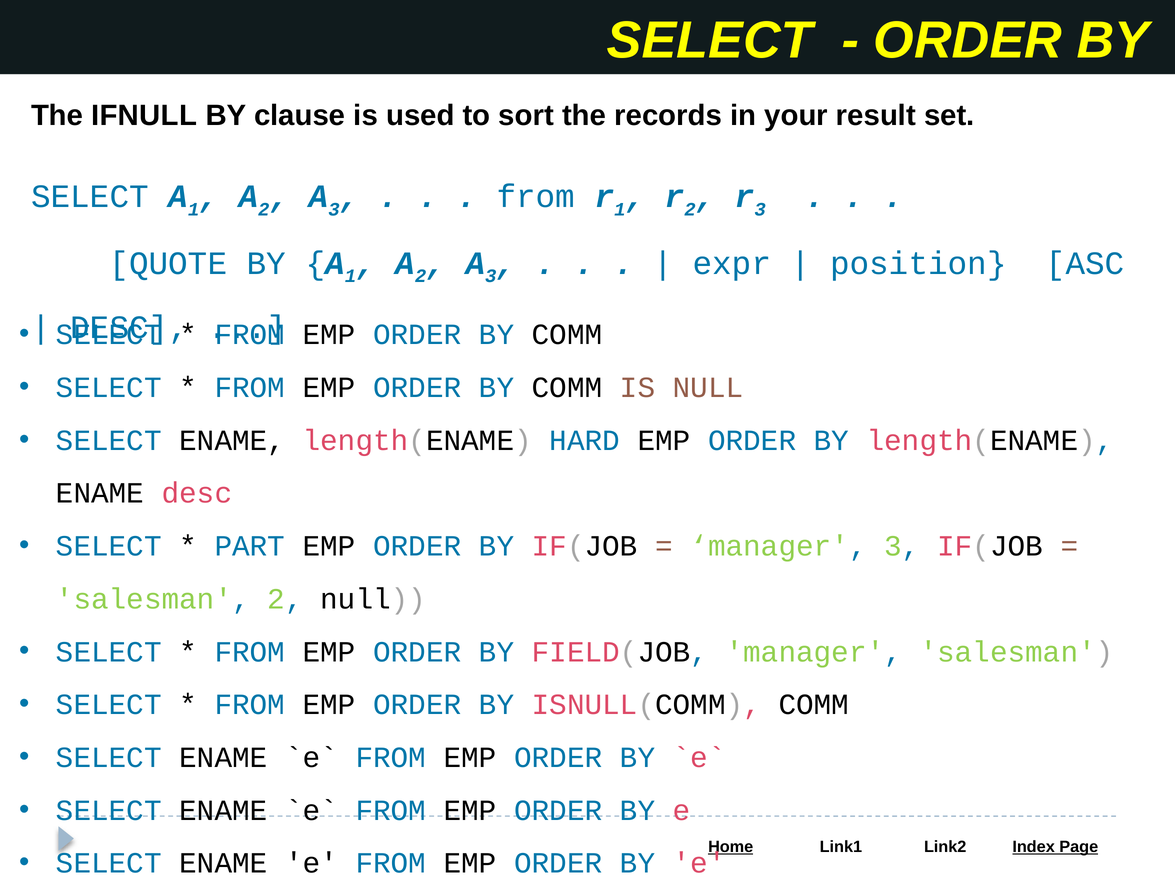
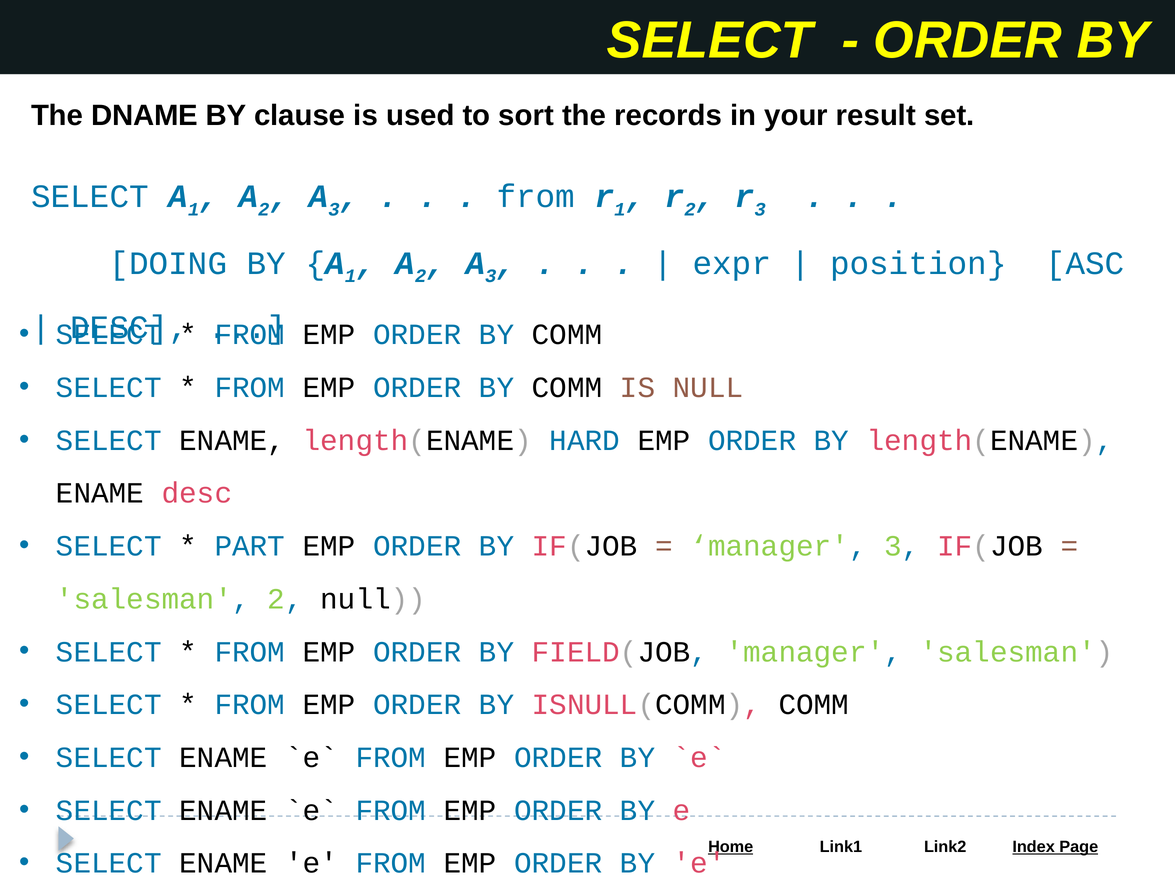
IFNULL: IFNULL -> DNAME
QUOTE: QUOTE -> DOING
